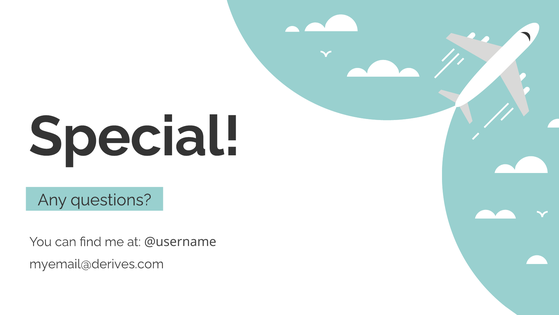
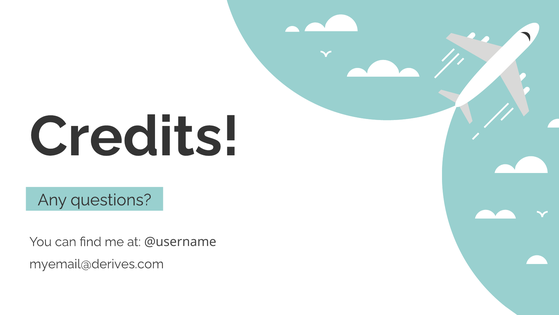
Special: Special -> Credits
